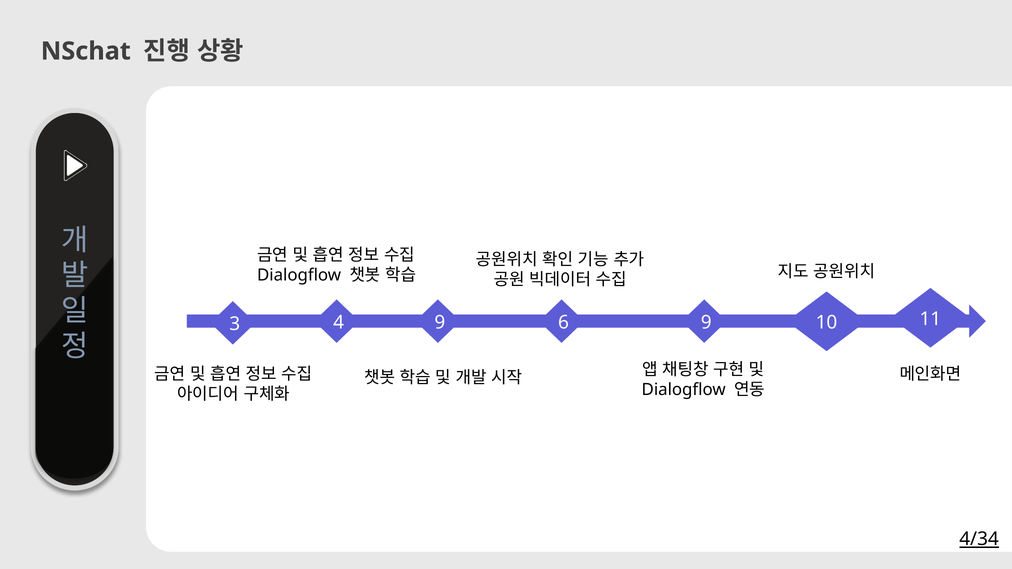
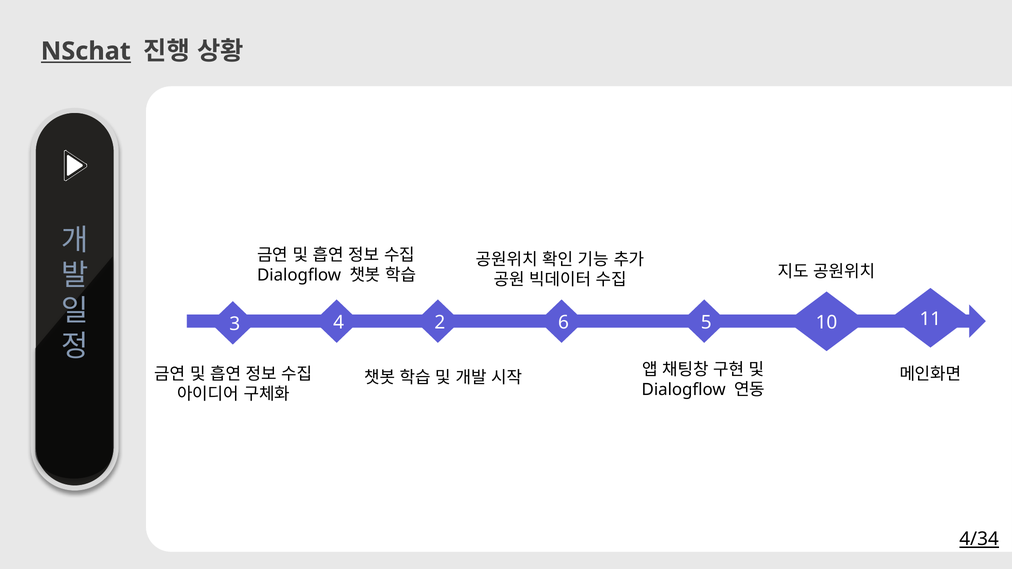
NSchat underline: none -> present
4 9: 9 -> 2
6 9: 9 -> 5
